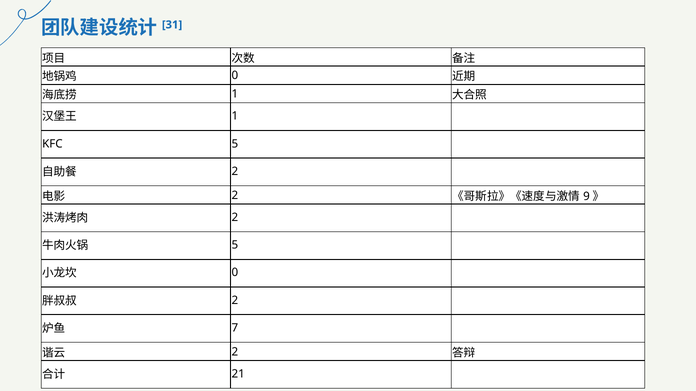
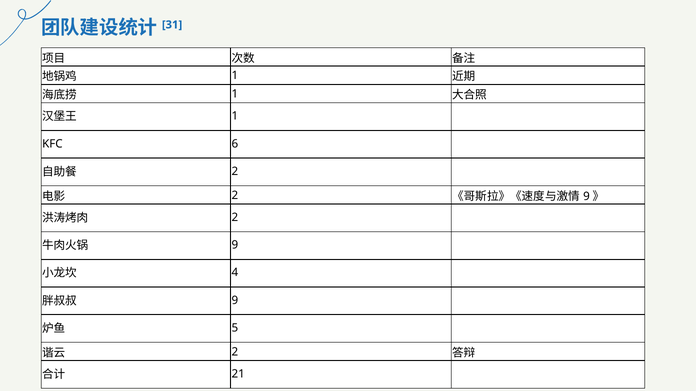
0 at (235, 76): 0 -> 1
KFC 5: 5 -> 6
5 at (235, 245): 5 -> 9
0 at (235, 273): 0 -> 4
2 at (235, 301): 2 -> 9
7: 7 -> 5
